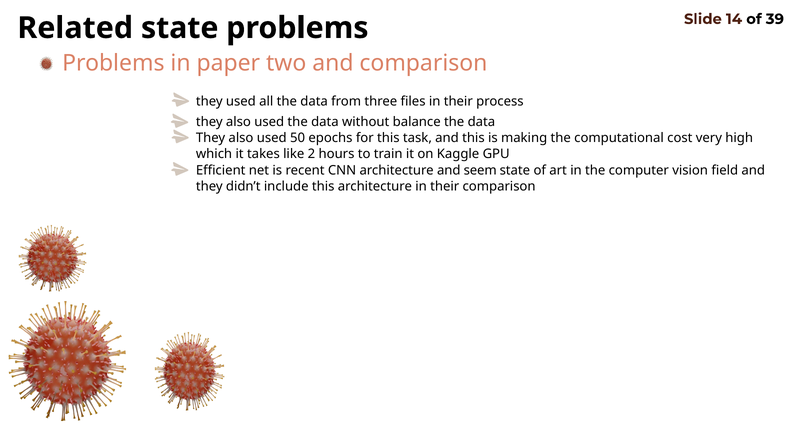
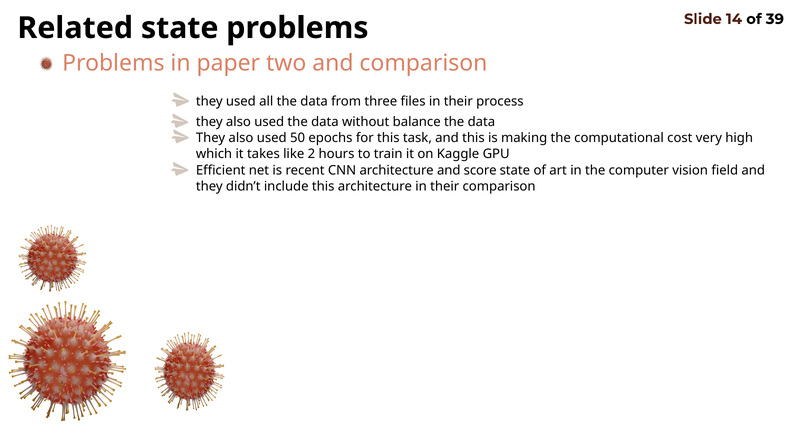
seem: seem -> score
